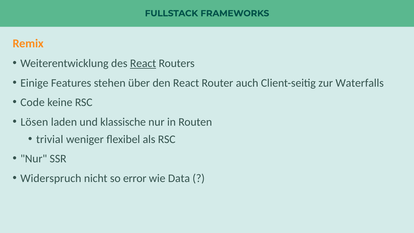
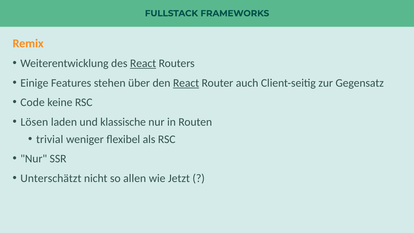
React at (186, 83) underline: none -> present
Waterfalls: Waterfalls -> Gegensatz
Widerspruch: Widerspruch -> Unterschätzt
error: error -> allen
Data: Data -> Jetzt
